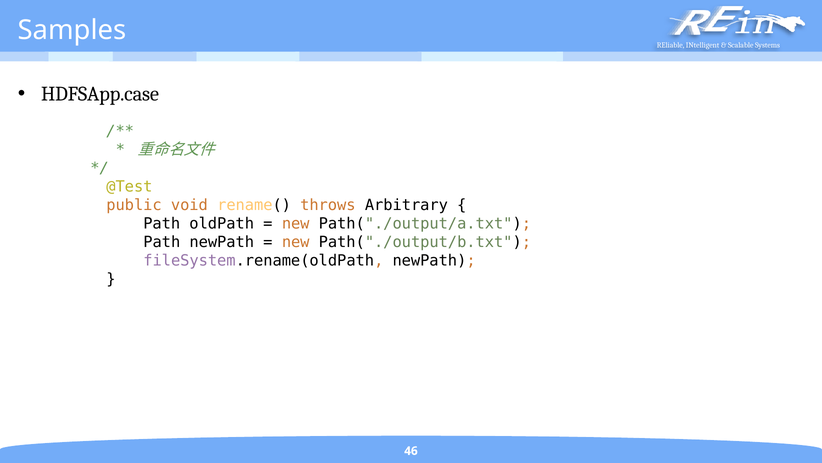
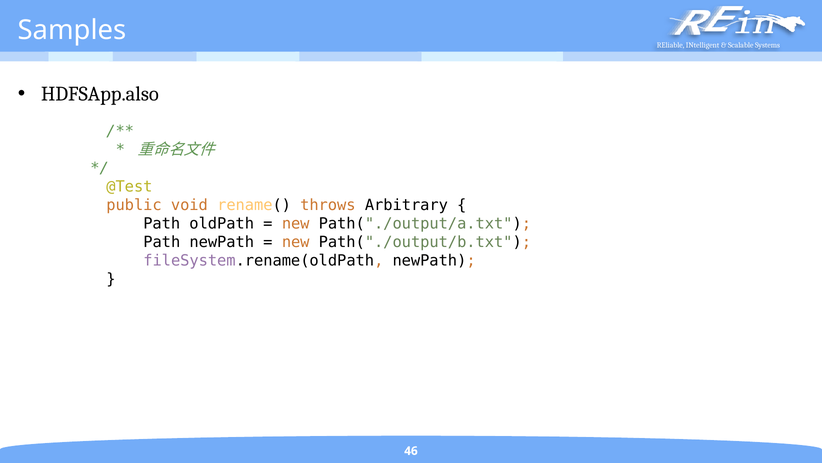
HDFSApp.case: HDFSApp.case -> HDFSApp.also
